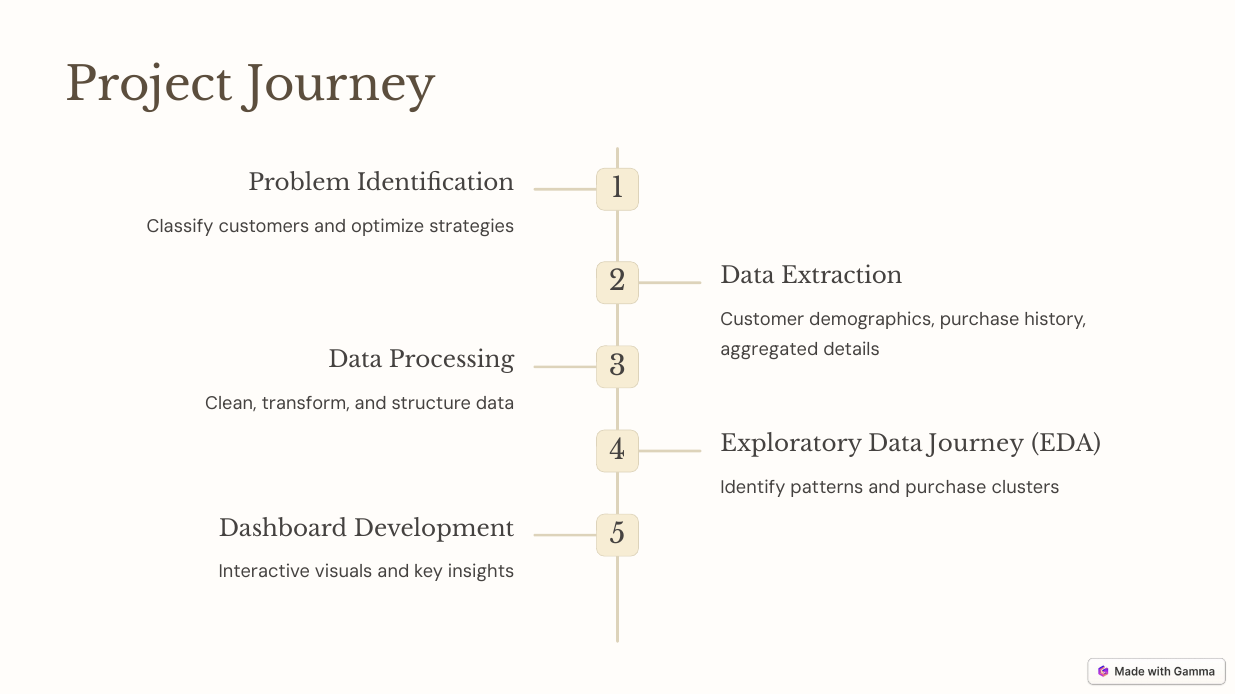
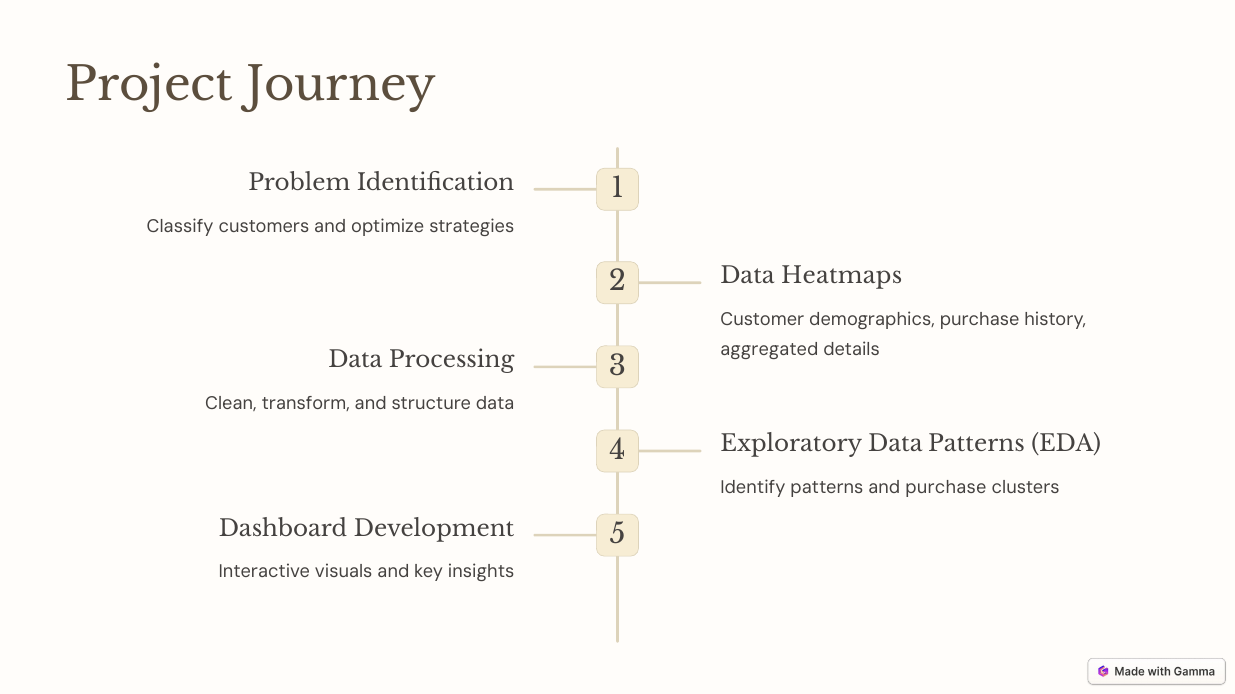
Extraction: Extraction -> Heatmaps
Data Journey: Journey -> Patterns
